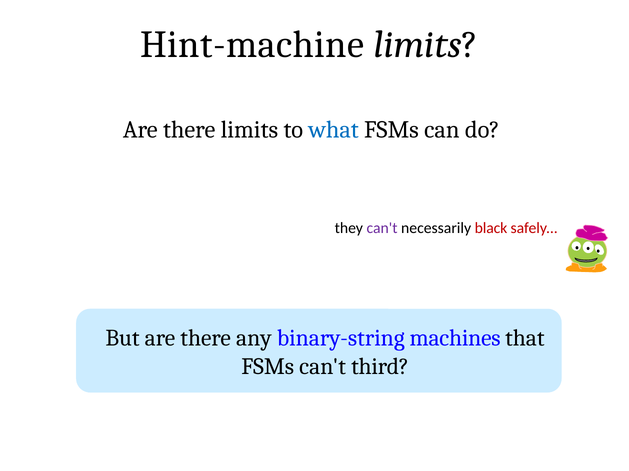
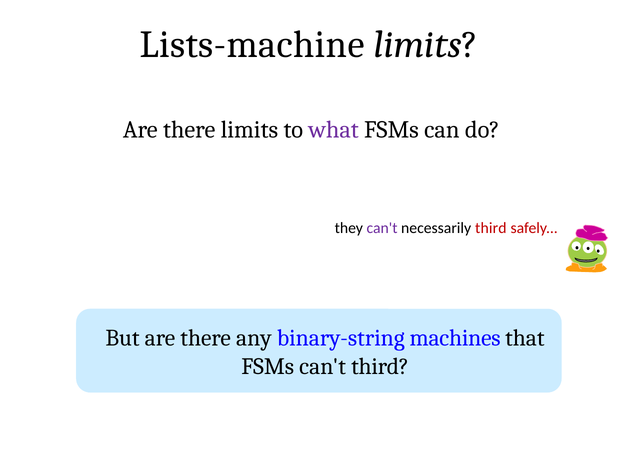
Hint-machine: Hint-machine -> Lists-machine
what colour: blue -> purple
necessarily black: black -> third
